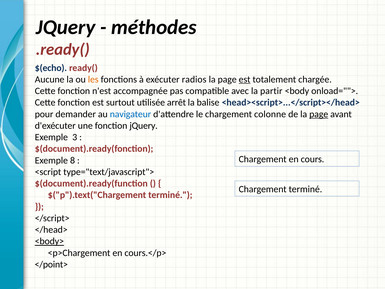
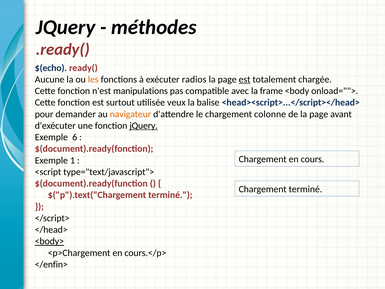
accompagnée: accompagnée -> manipulations
partir: partir -> frame
arrêt: arrêt -> veux
navigateur colour: blue -> orange
page at (319, 114) underline: present -> none
jQuery at (144, 126) underline: none -> present
3: 3 -> 6
8: 8 -> 1
</point>: </point> -> </enfin>
